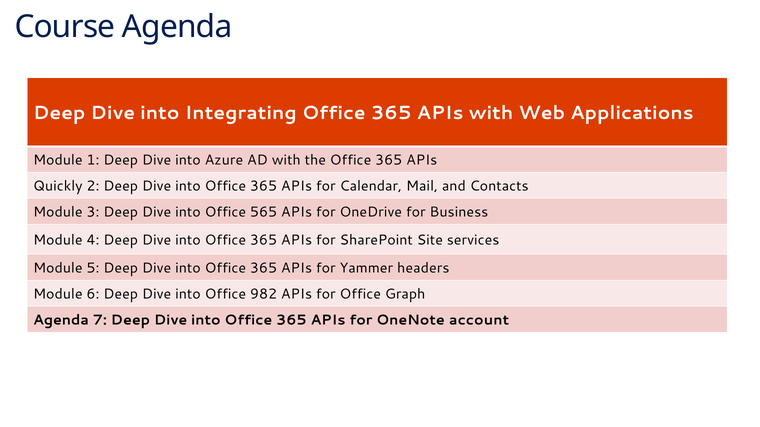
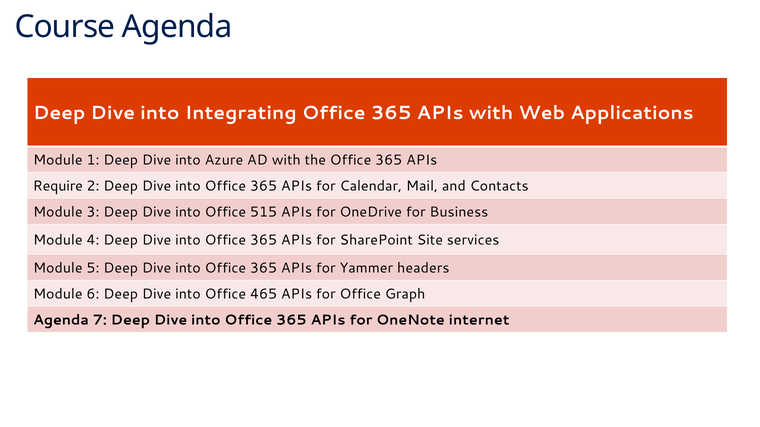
Quickly: Quickly -> Require
565: 565 -> 515
982: 982 -> 465
account: account -> internet
